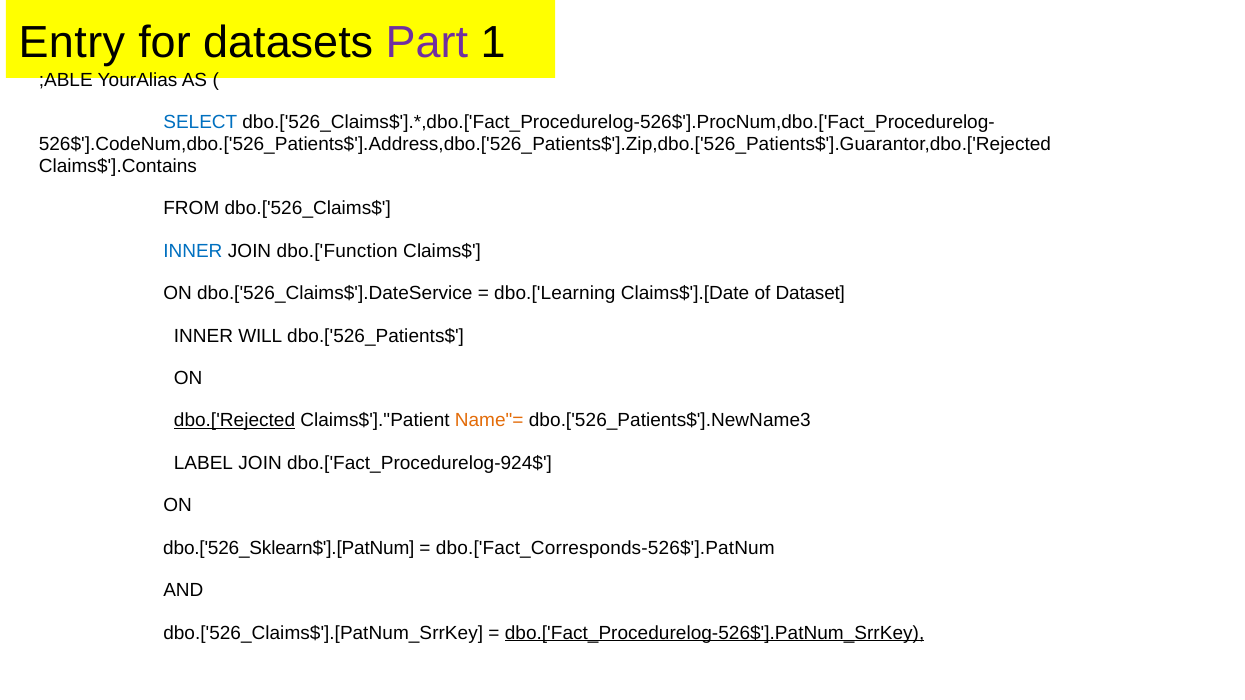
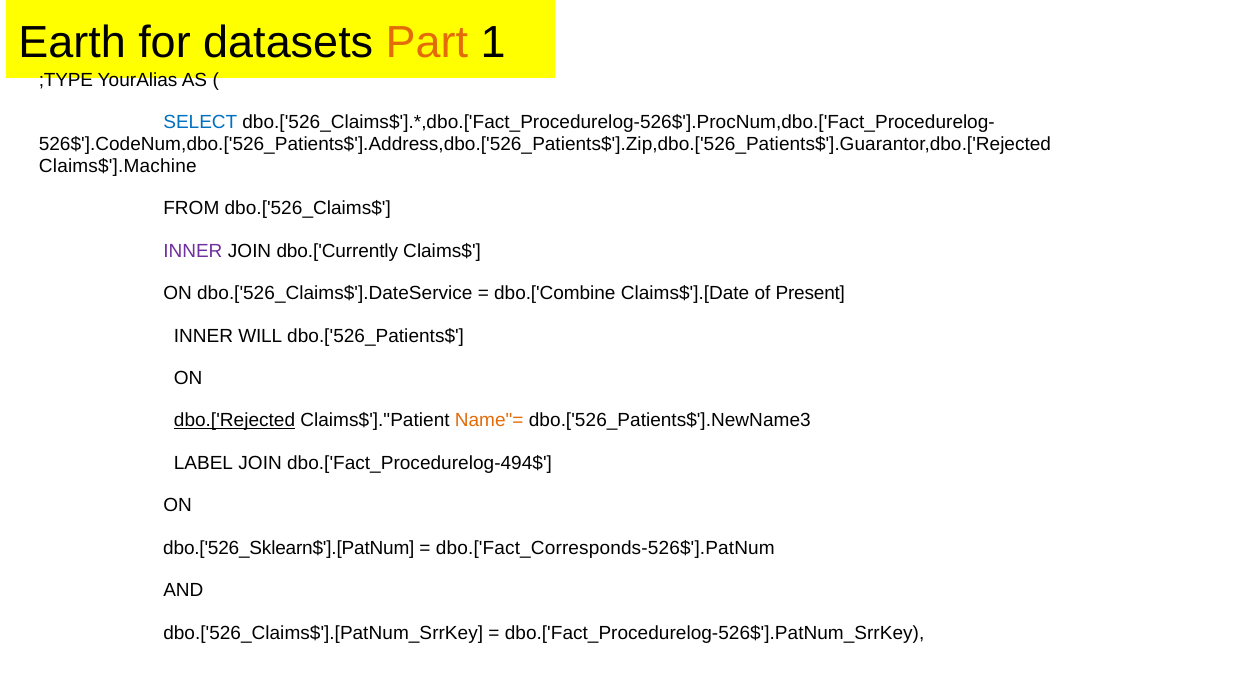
Entry: Entry -> Earth
Part colour: purple -> orange
;ABLE: ;ABLE -> ;TYPE
Claims$'].Contains: Claims$'].Contains -> Claims$'].Machine
INNER at (193, 251) colour: blue -> purple
dbo.['Function: dbo.['Function -> dbo.['Currently
dbo.['Learning: dbo.['Learning -> dbo.['Combine
Dataset: Dataset -> Present
dbo.['Fact_Procedurelog-924$: dbo.['Fact_Procedurelog-924$ -> dbo.['Fact_Procedurelog-494$
dbo.['Fact_Procedurelog-526$'].PatNum_SrrKey underline: present -> none
